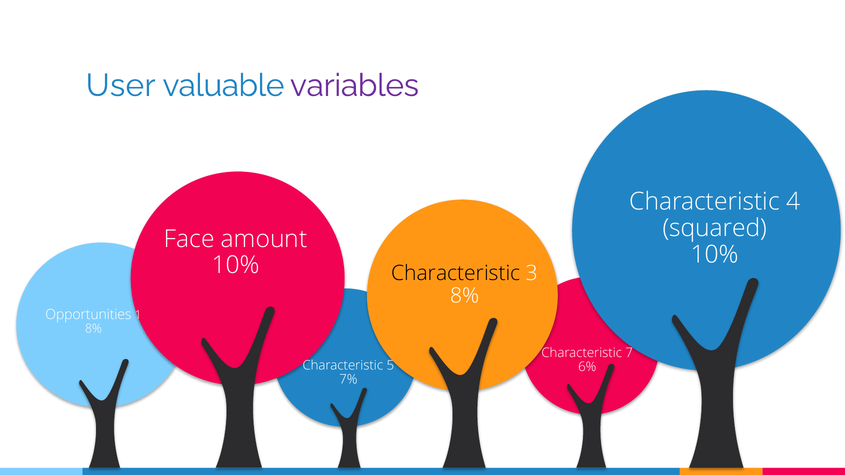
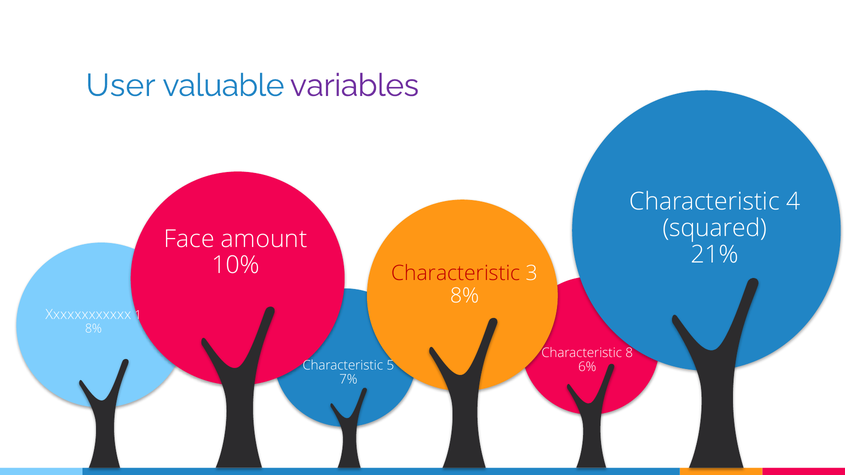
10% at (715, 255): 10% -> 21%
Characteristic at (456, 273) colour: black -> red
Opportunities: Opportunities -> Xxxxxxxxxxxx
7: 7 -> 8
